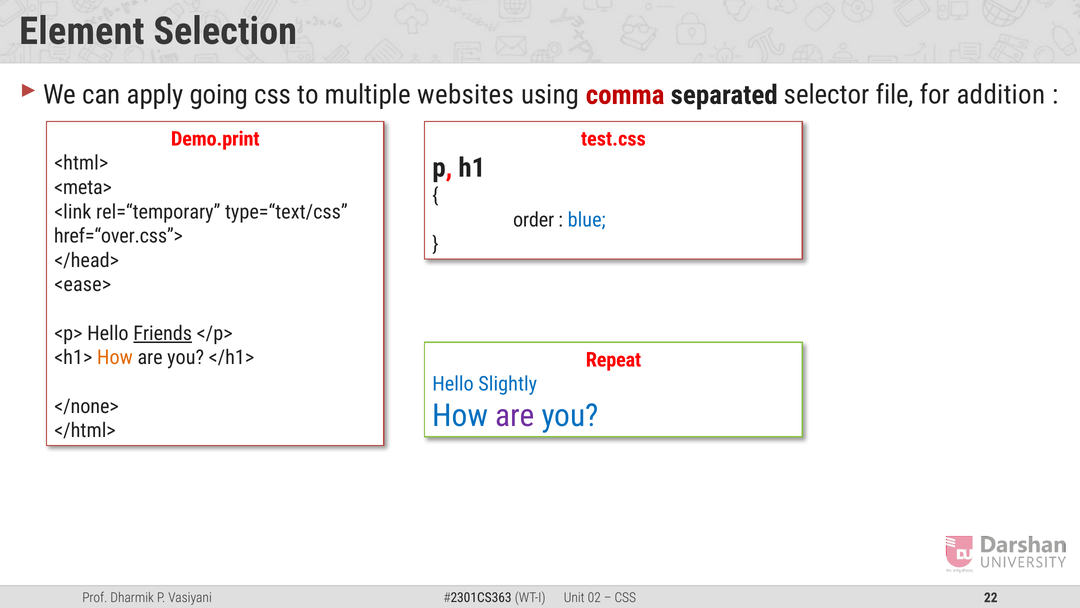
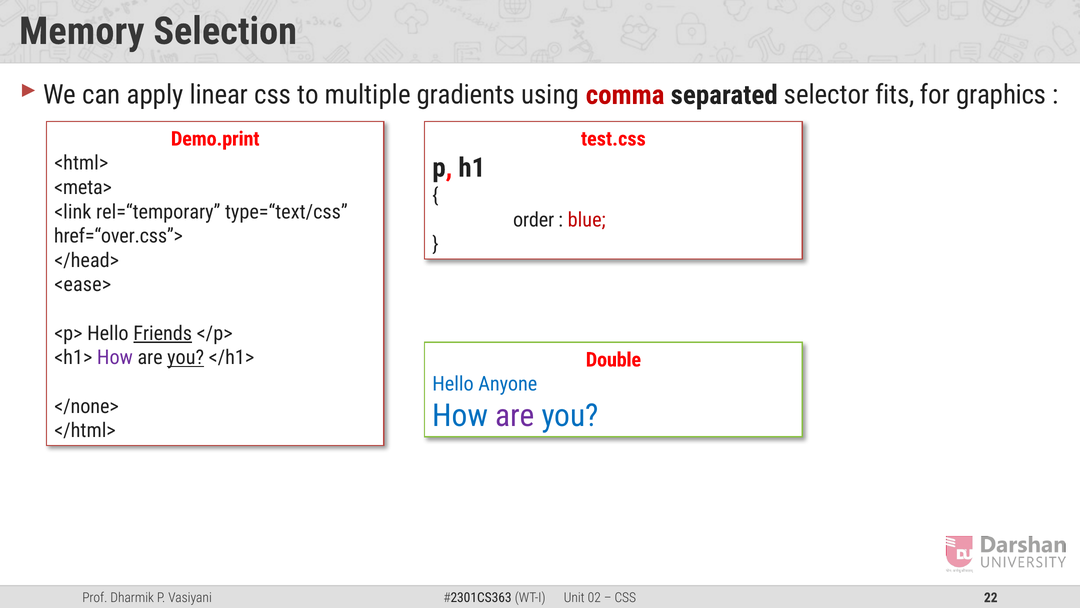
Element: Element -> Memory
going: going -> linear
websites: websites -> gradients
file: file -> fits
addition: addition -> graphics
blue colour: blue -> red
How at (115, 357) colour: orange -> purple
you at (186, 357) underline: none -> present
Repeat: Repeat -> Double
Slightly: Slightly -> Anyone
